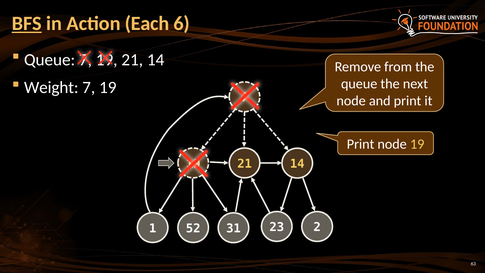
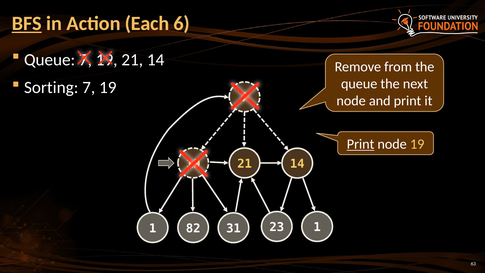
Weight: Weight -> Sorting
Print at (361, 144) underline: none -> present
23 2: 2 -> 1
52: 52 -> 82
